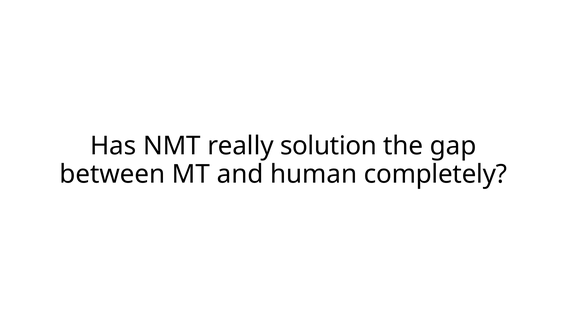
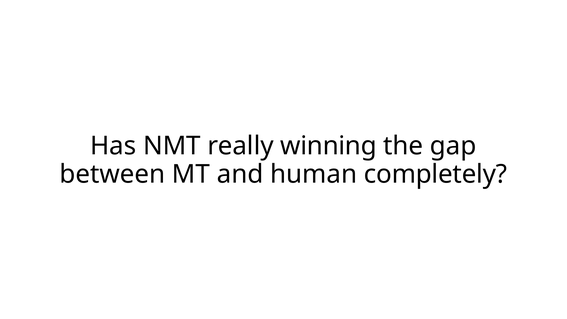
solution: solution -> winning
